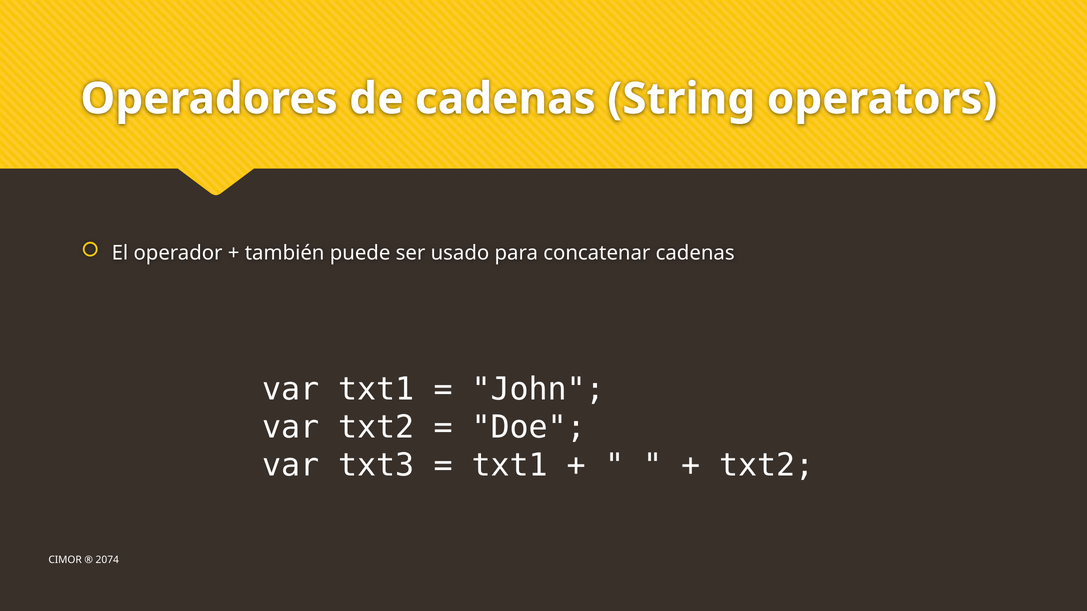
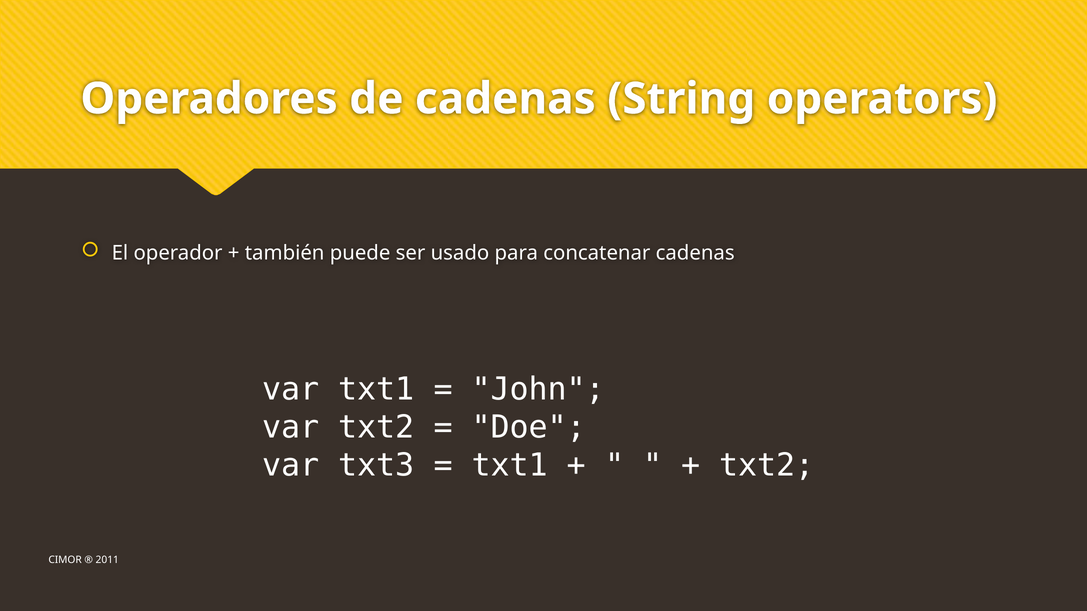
2074: 2074 -> 2011
